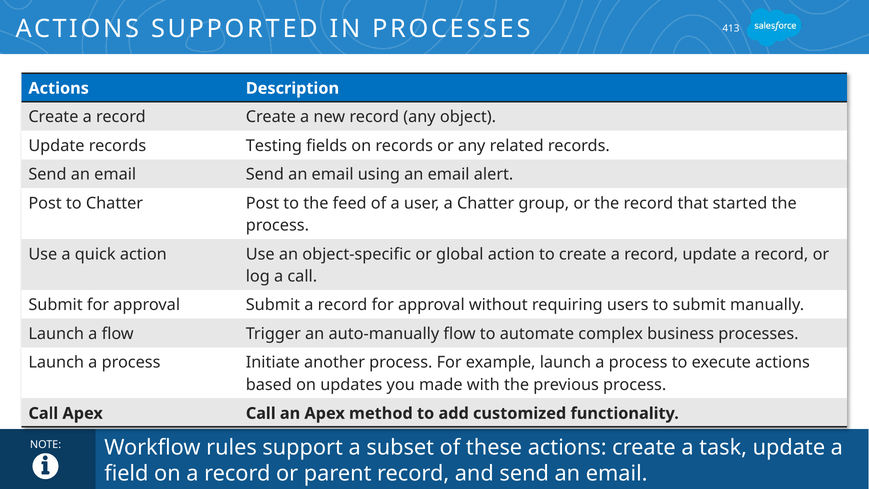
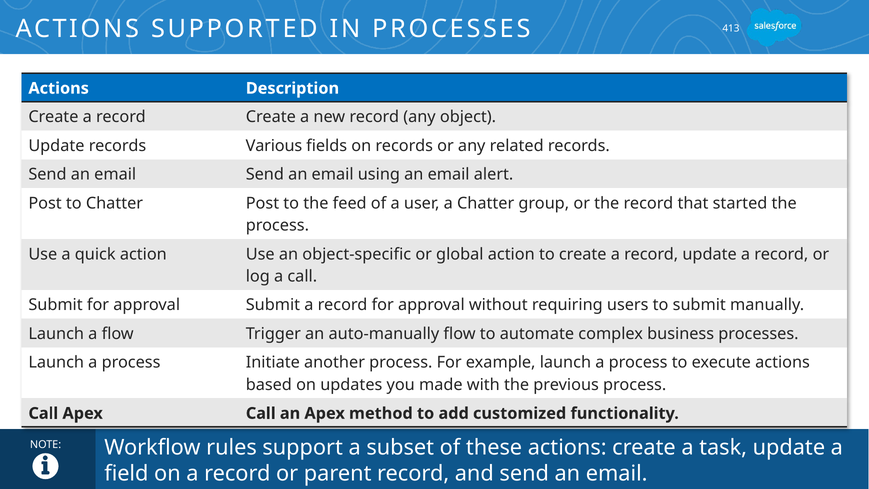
Testing: Testing -> Various
